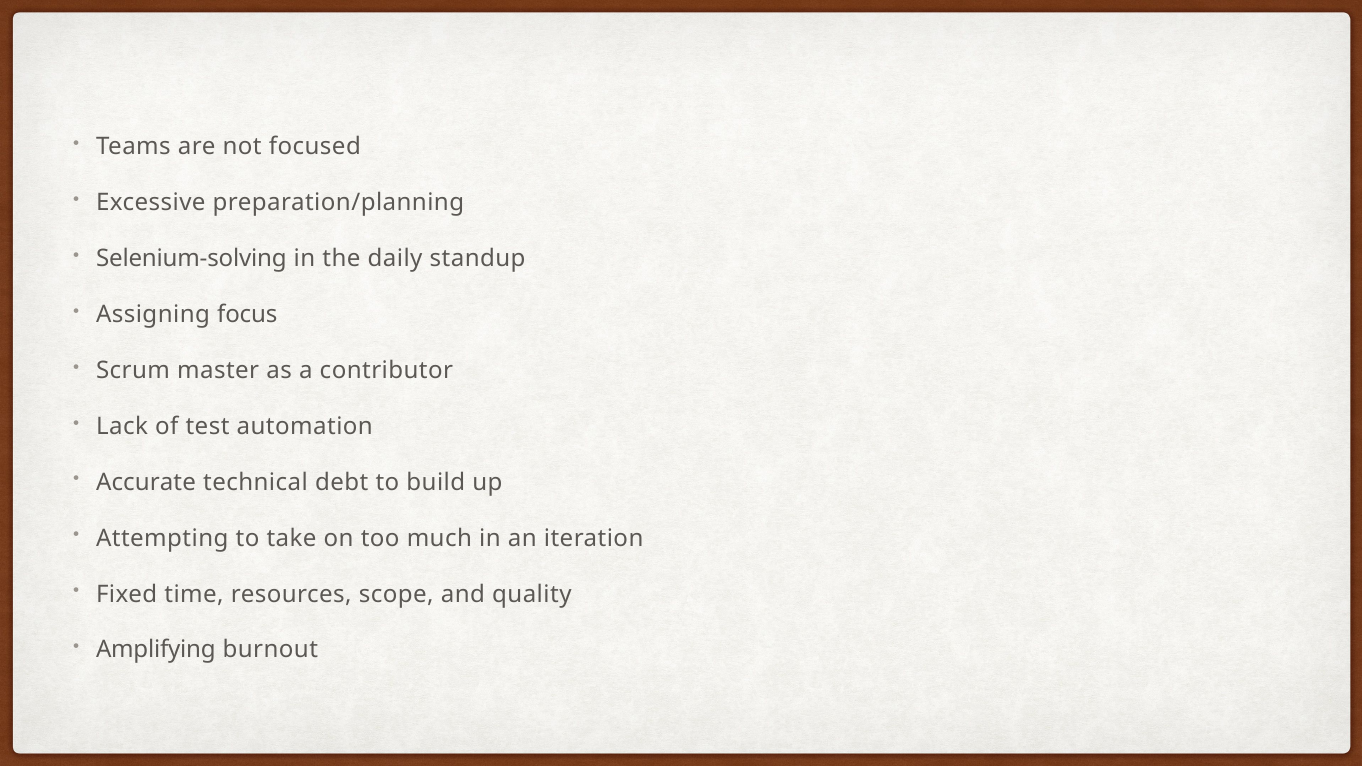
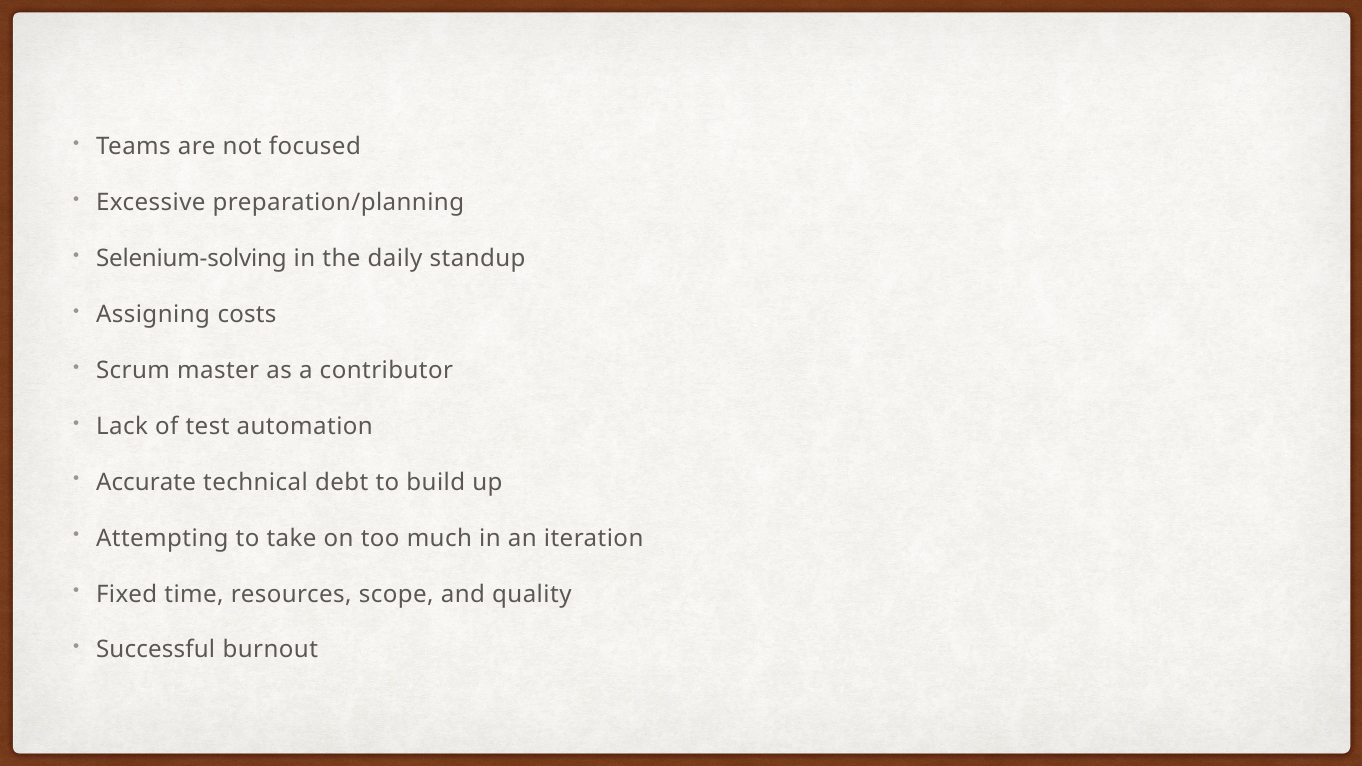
focus: focus -> costs
Amplifying: Amplifying -> Successful
